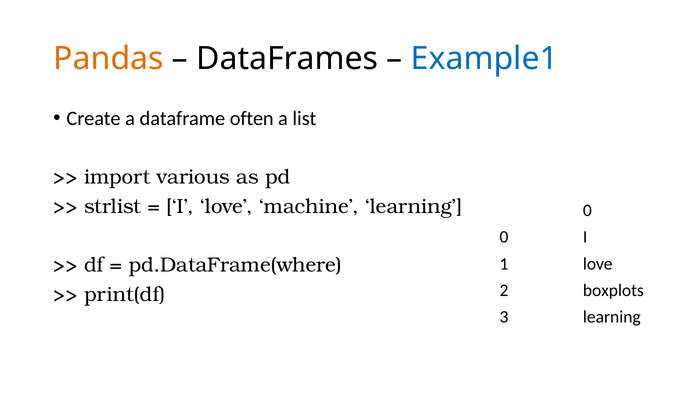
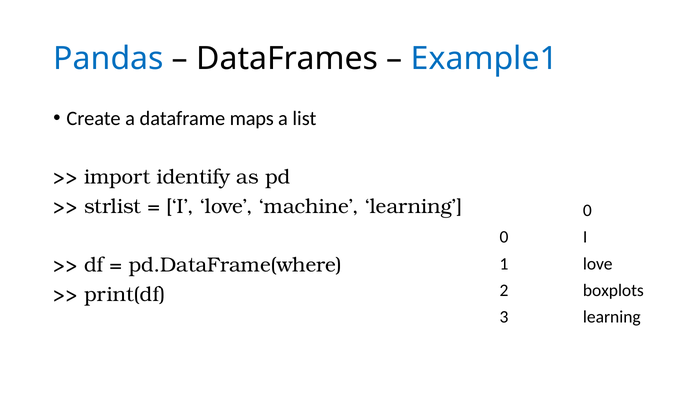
Pandas colour: orange -> blue
often: often -> maps
various: various -> identify
